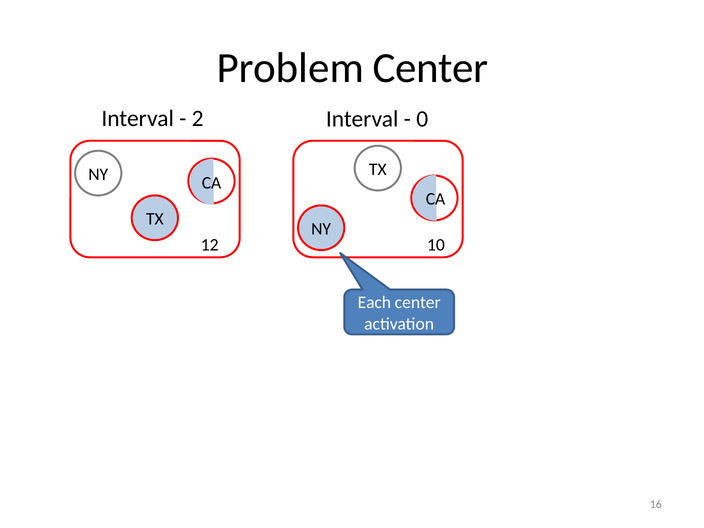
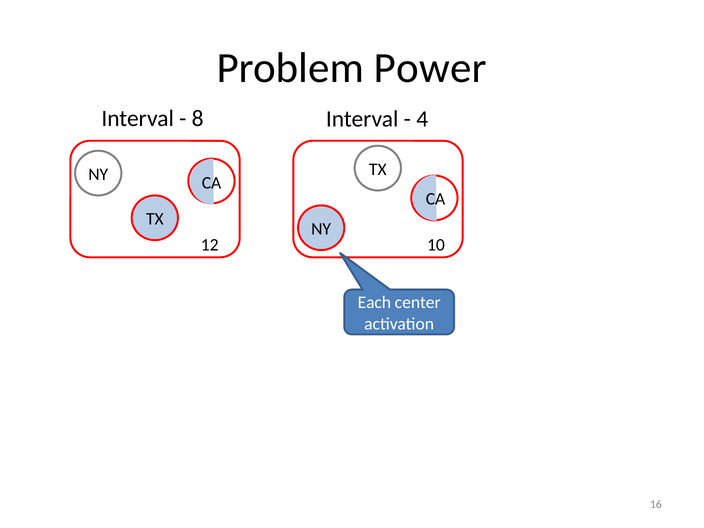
Problem Center: Center -> Power
2: 2 -> 8
0: 0 -> 4
